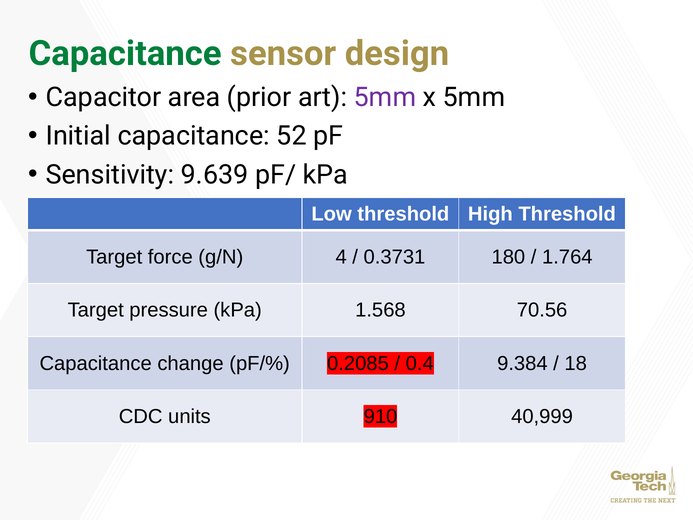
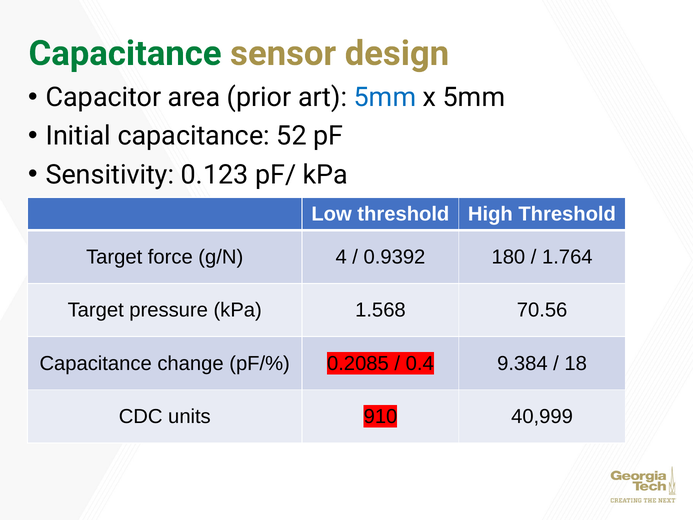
5mm at (385, 97) colour: purple -> blue
9.639: 9.639 -> 0.123
0.3731: 0.3731 -> 0.9392
